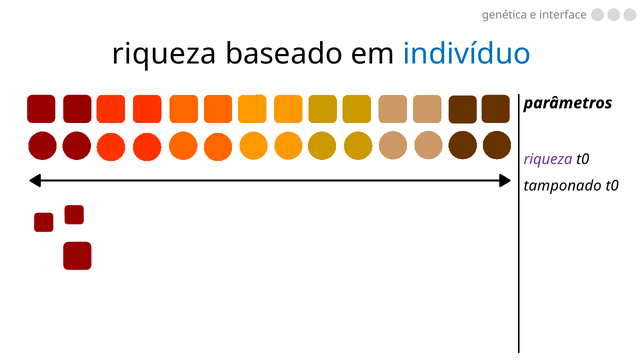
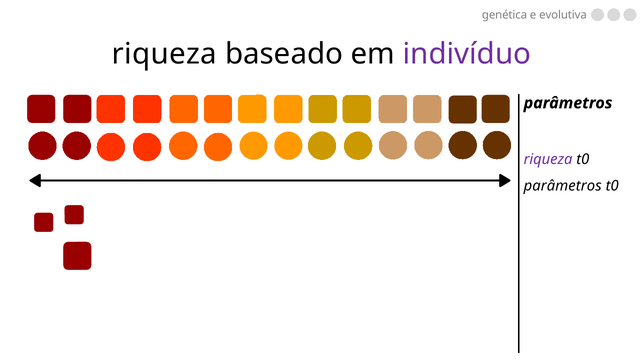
interface: interface -> evolutiva
indivíduo colour: blue -> purple
tamponado at (563, 186): tamponado -> parâmetros
